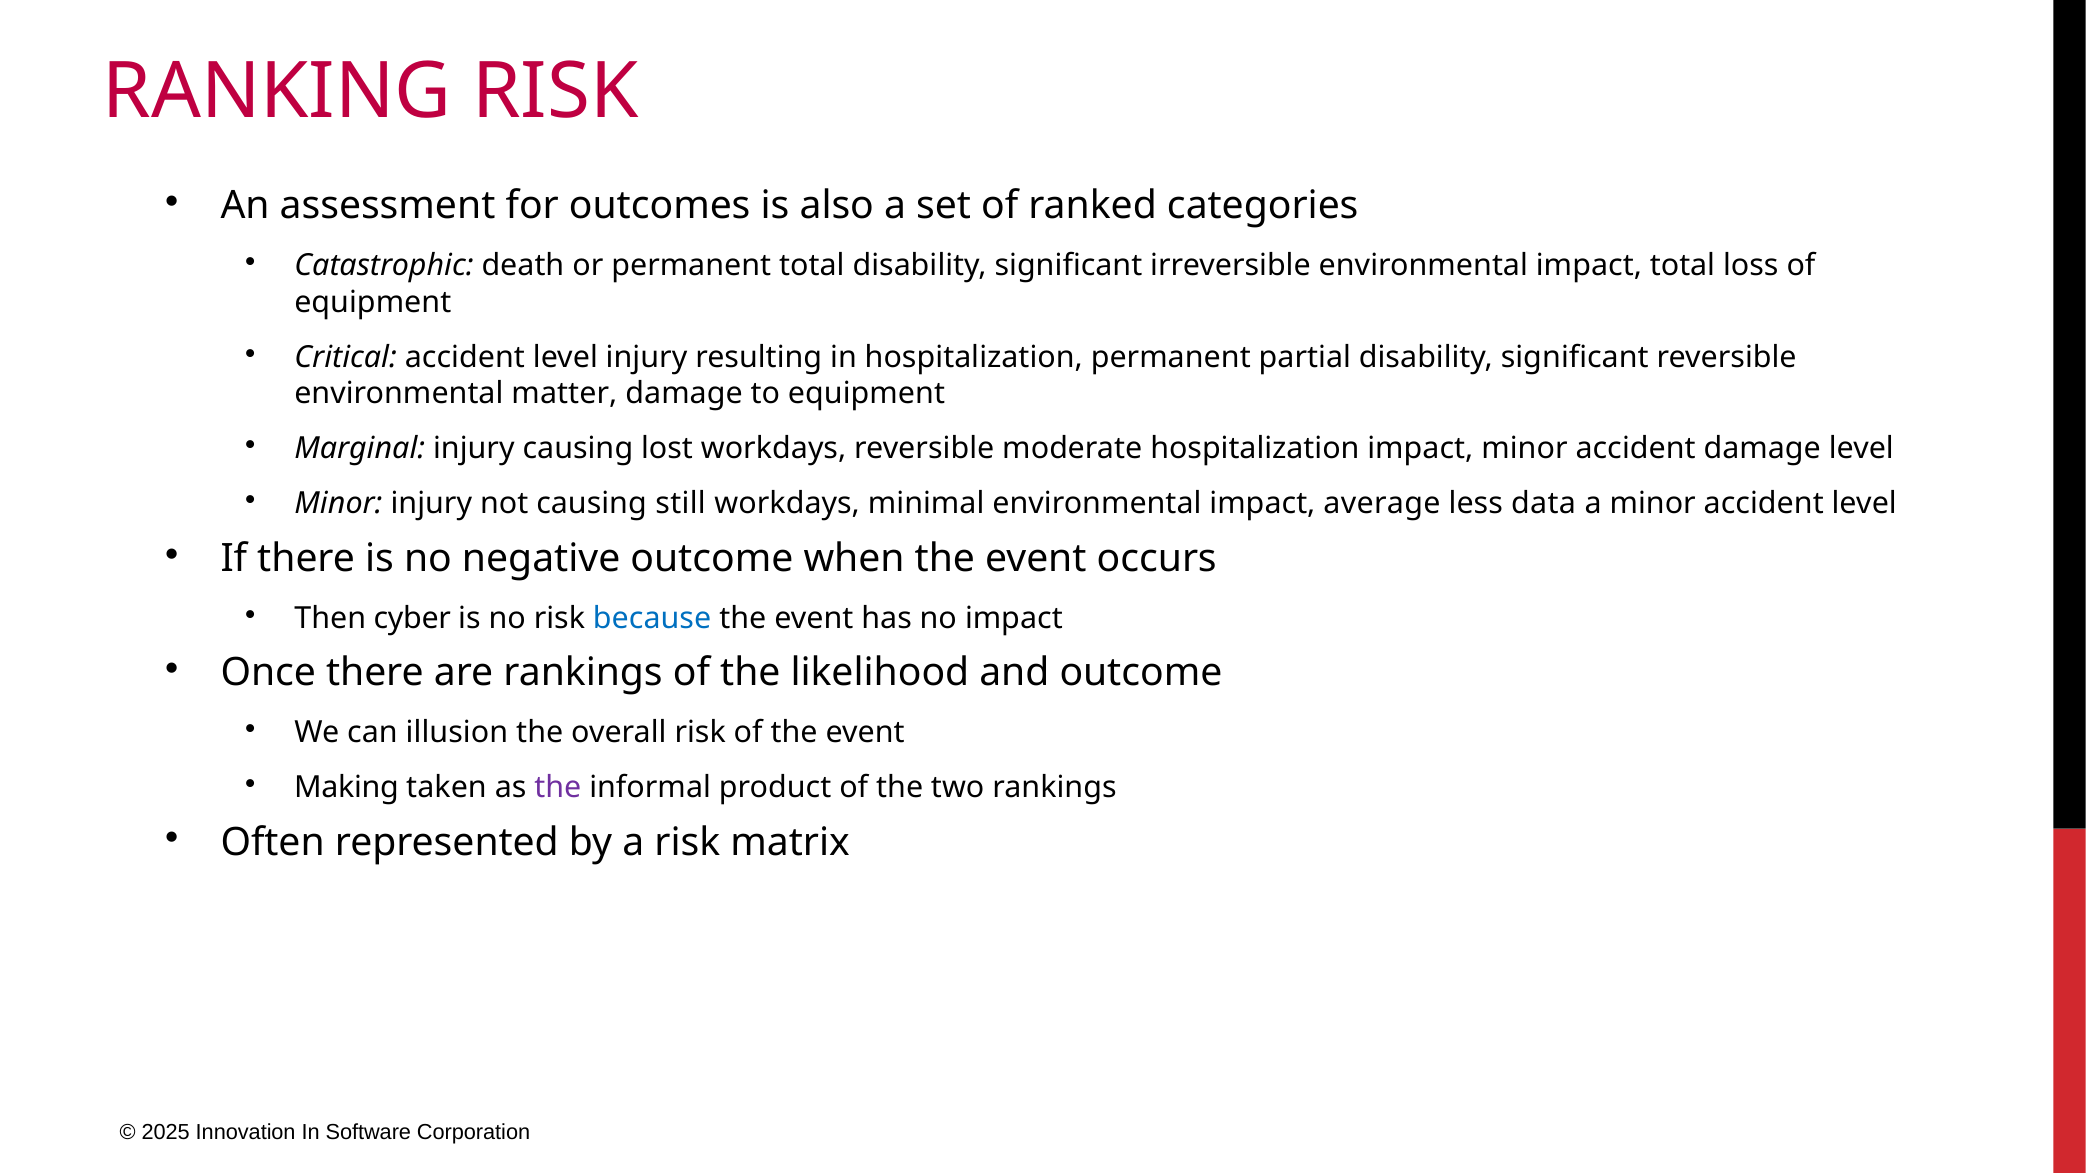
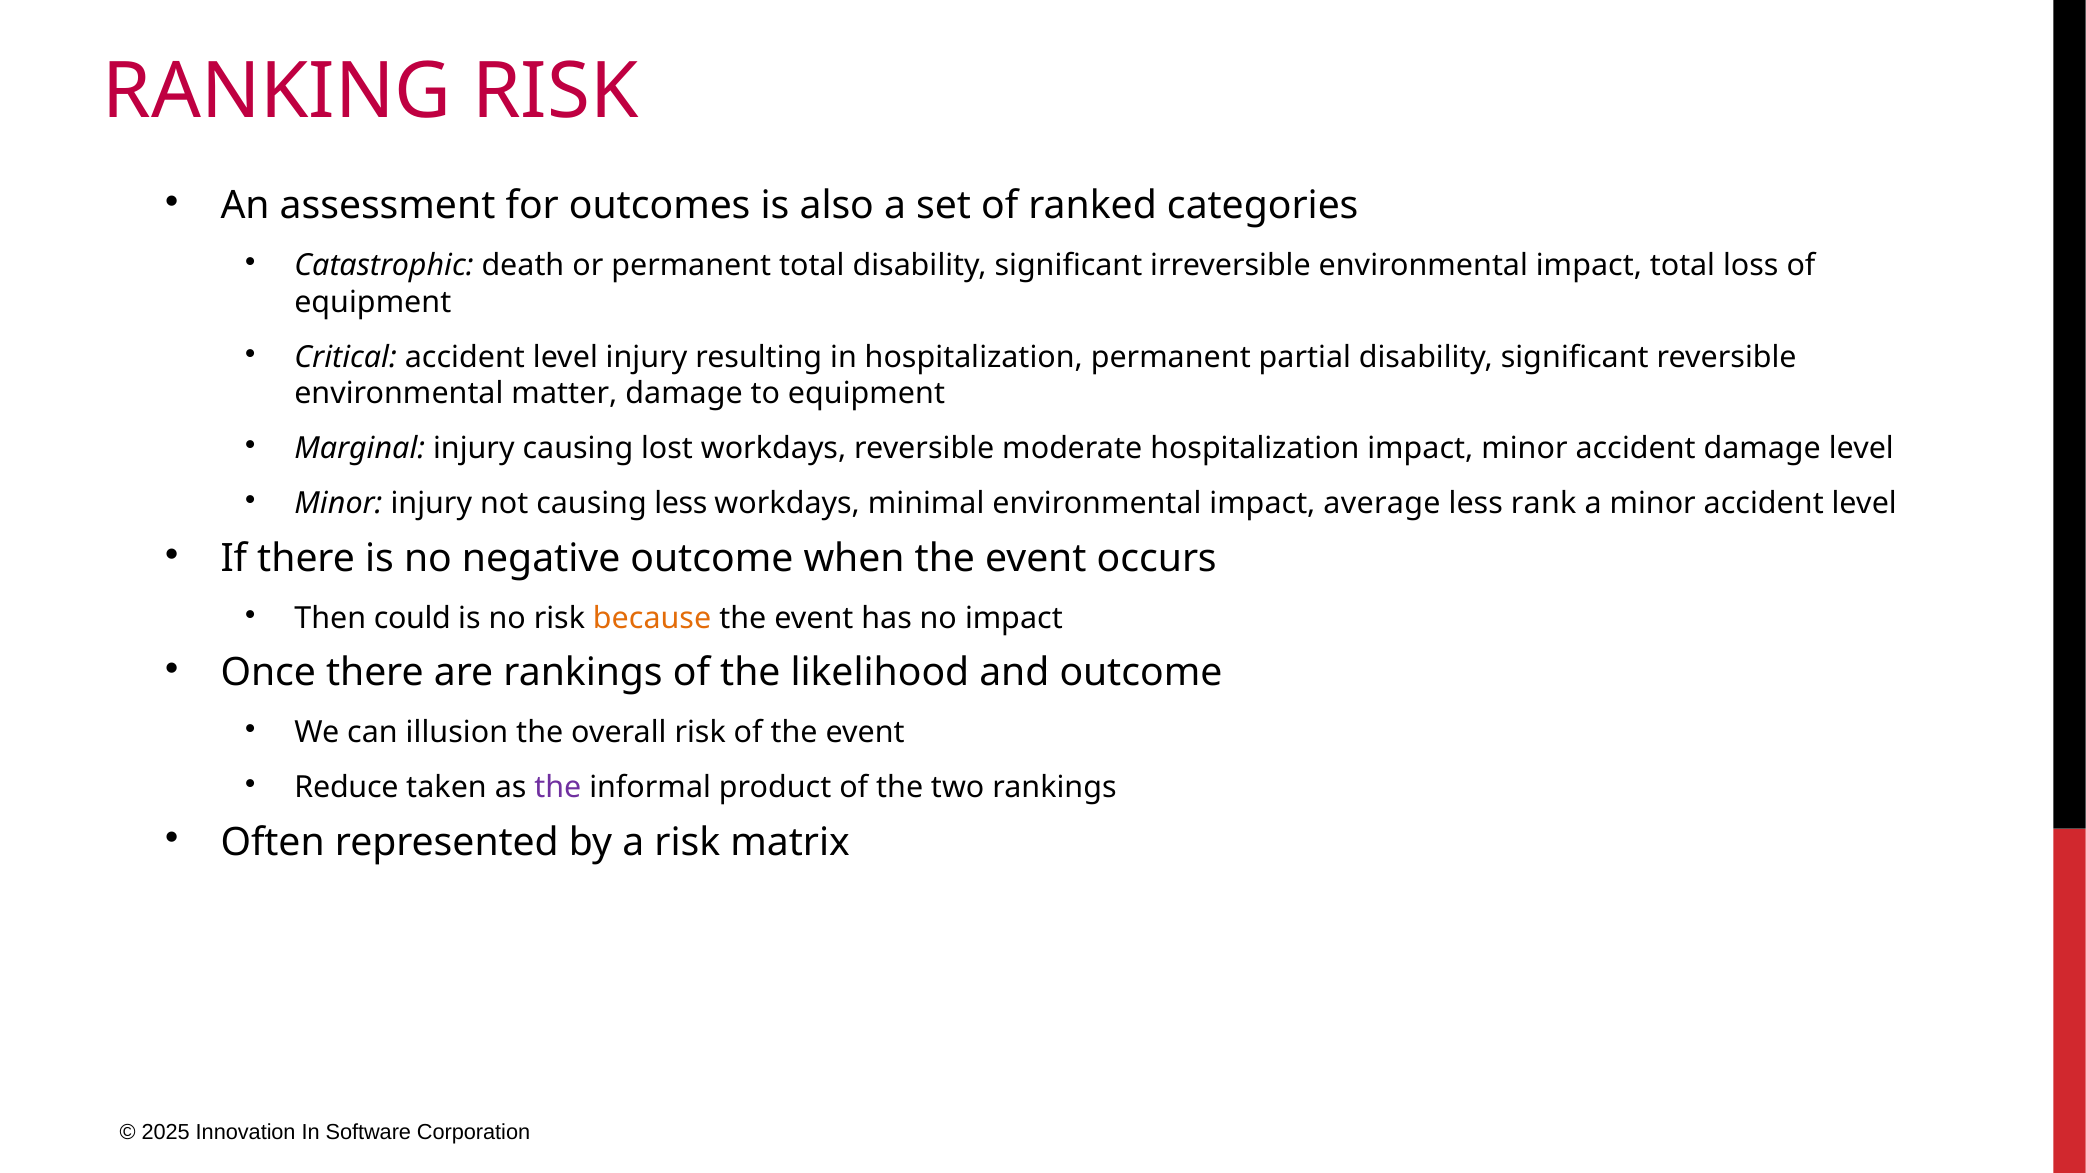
causing still: still -> less
data: data -> rank
cyber: cyber -> could
because colour: blue -> orange
Making: Making -> Reduce
